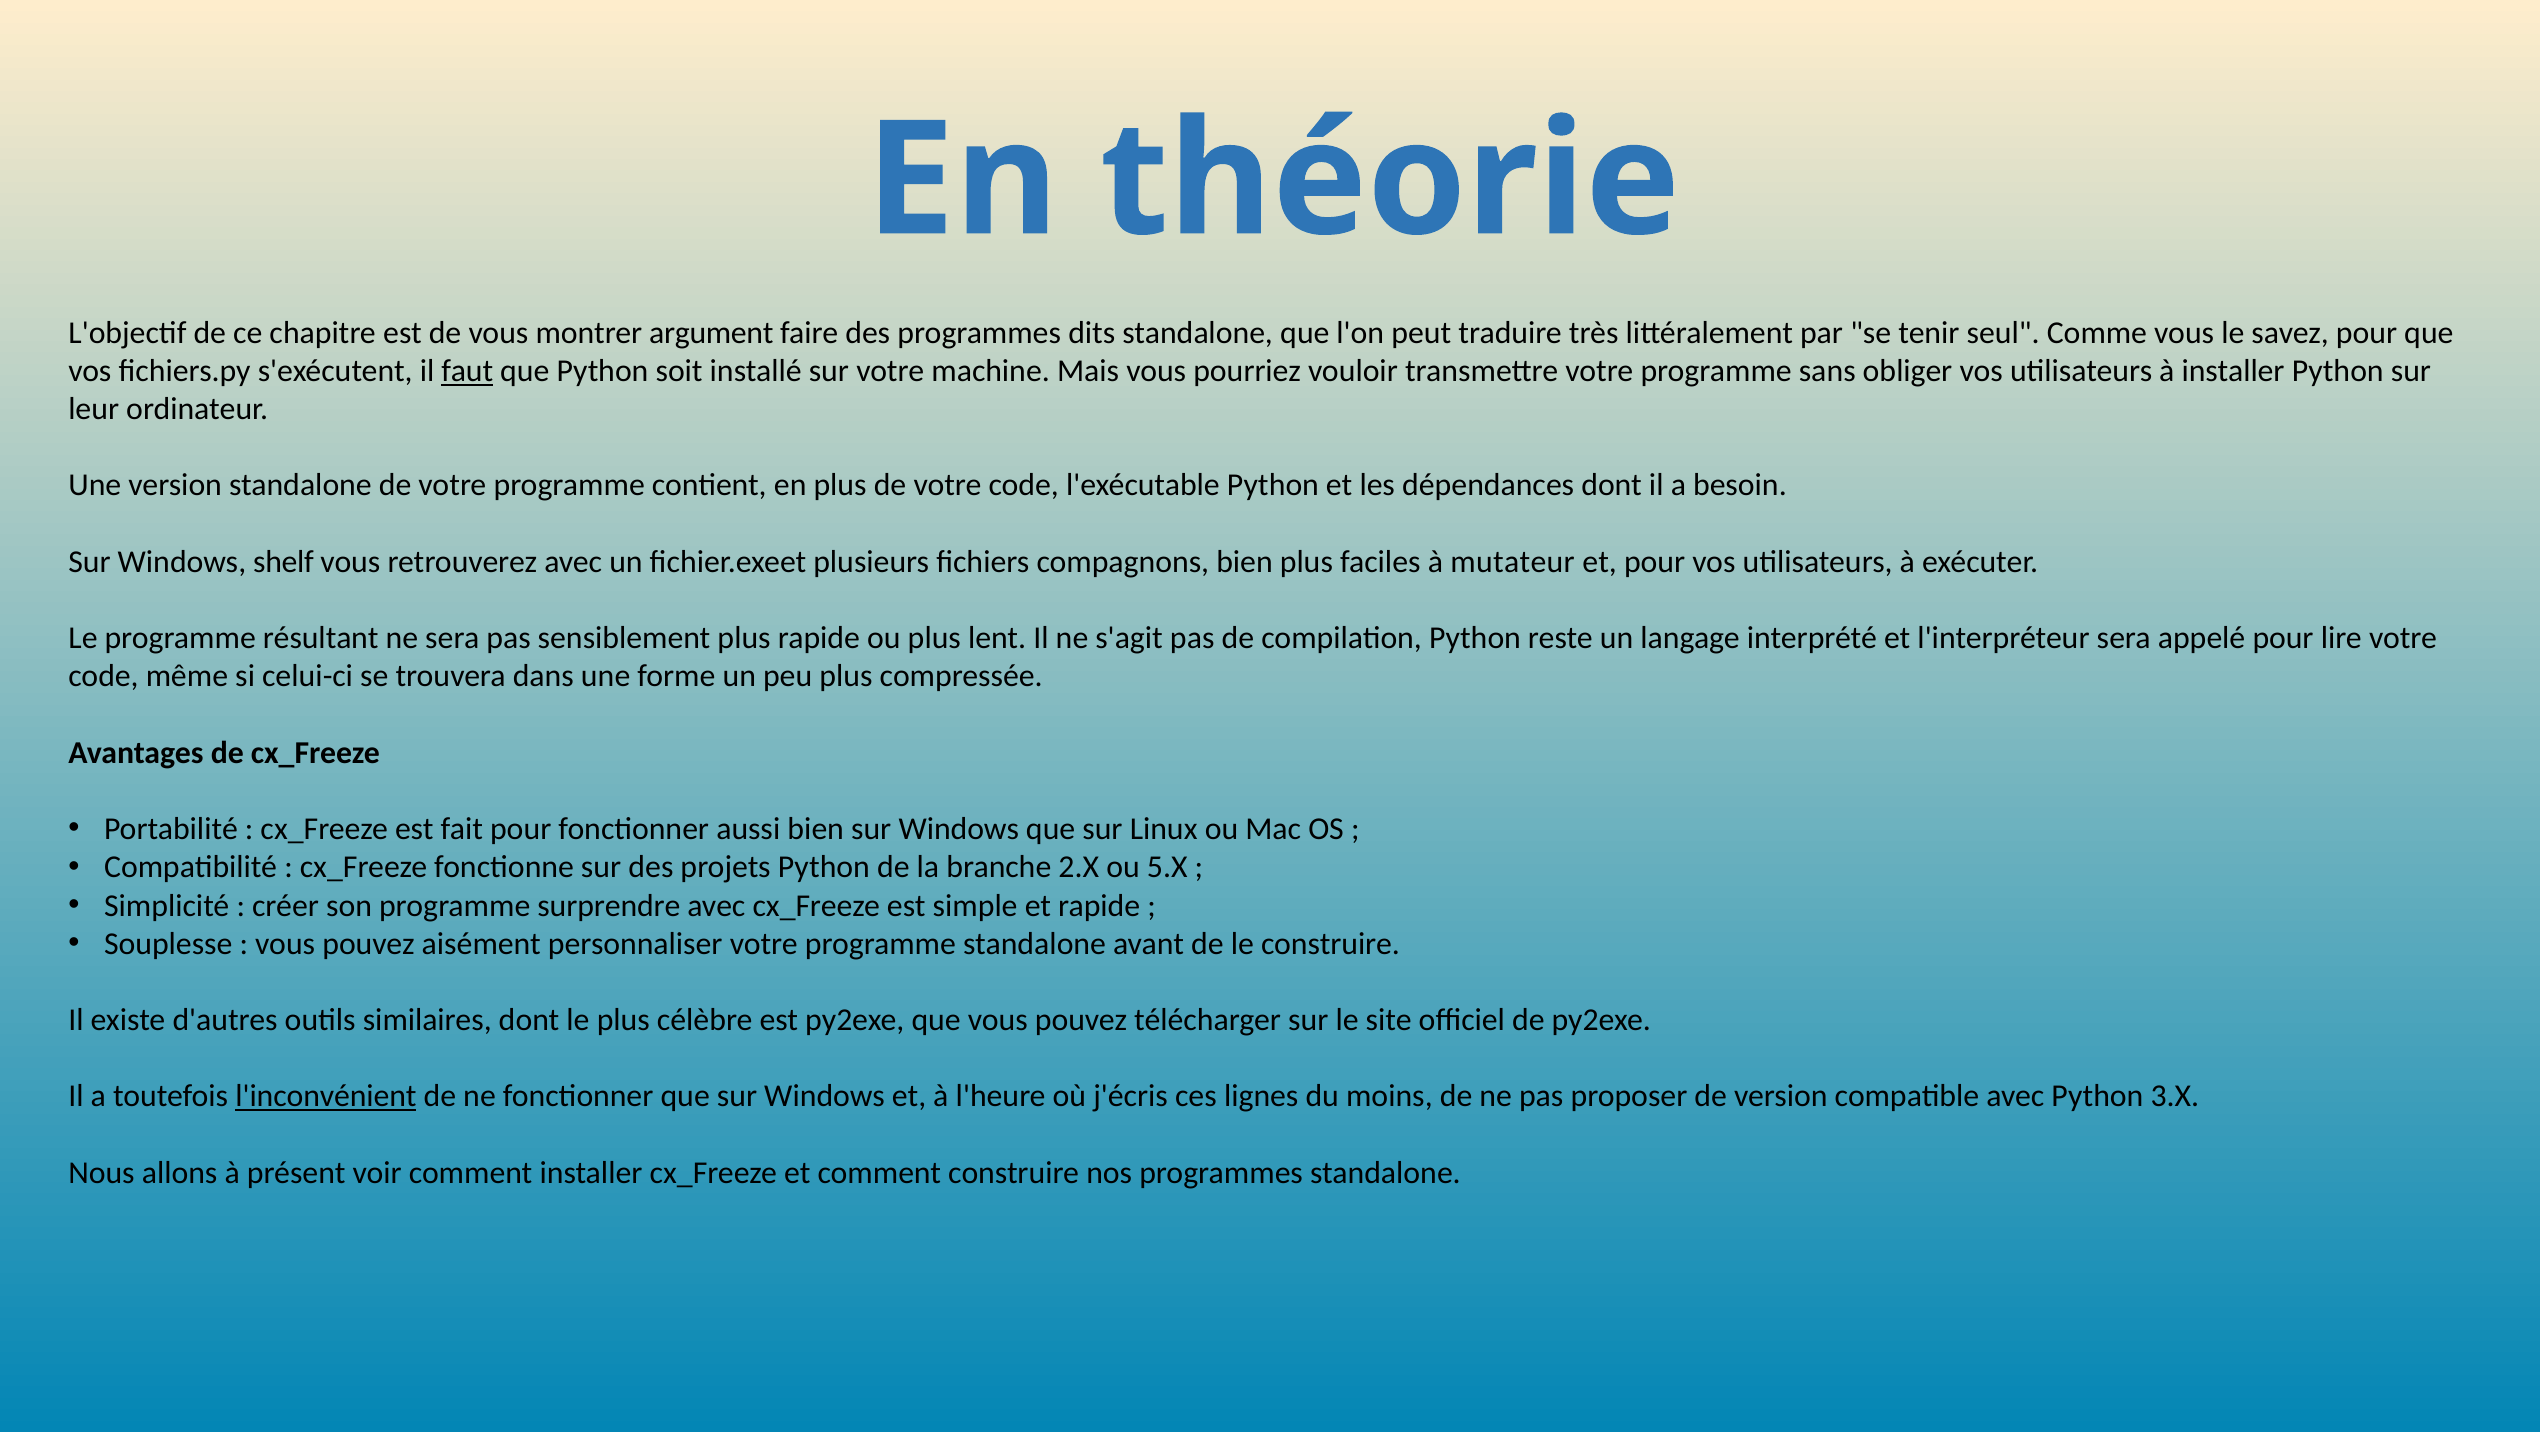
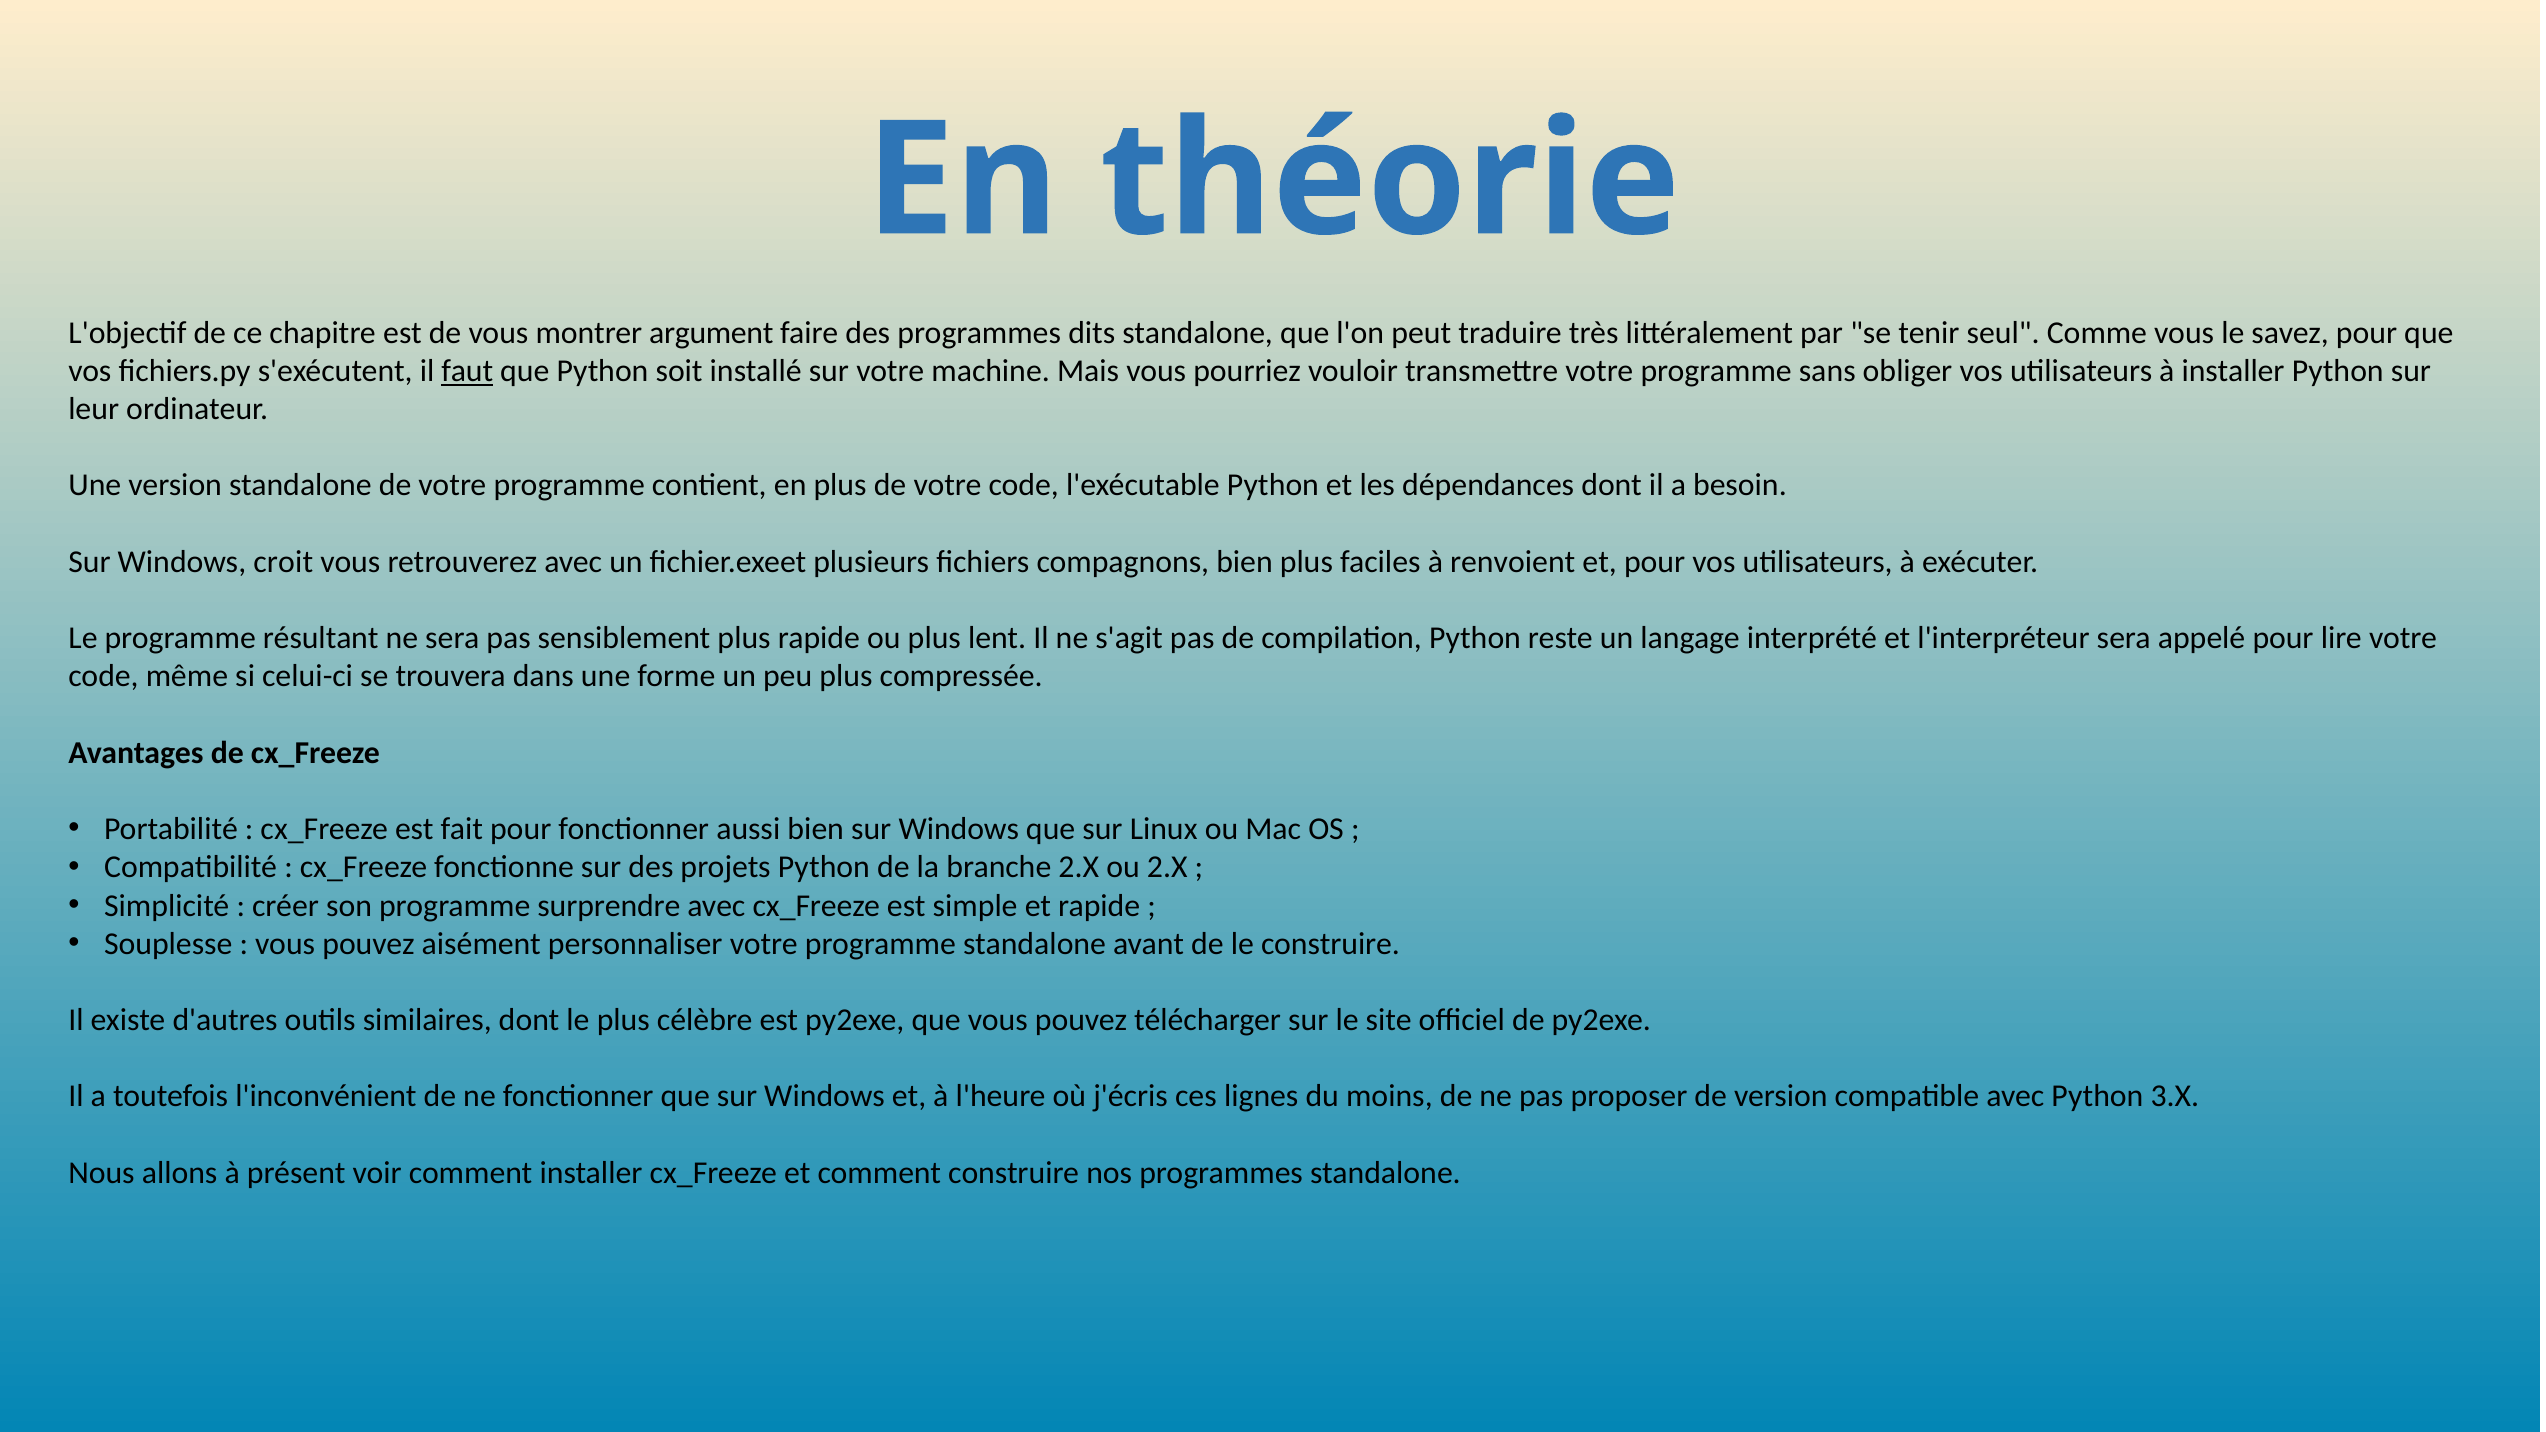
shelf: shelf -> croit
mutateur: mutateur -> renvoient
ou 5.X: 5.X -> 2.X
l'inconvénient underline: present -> none
